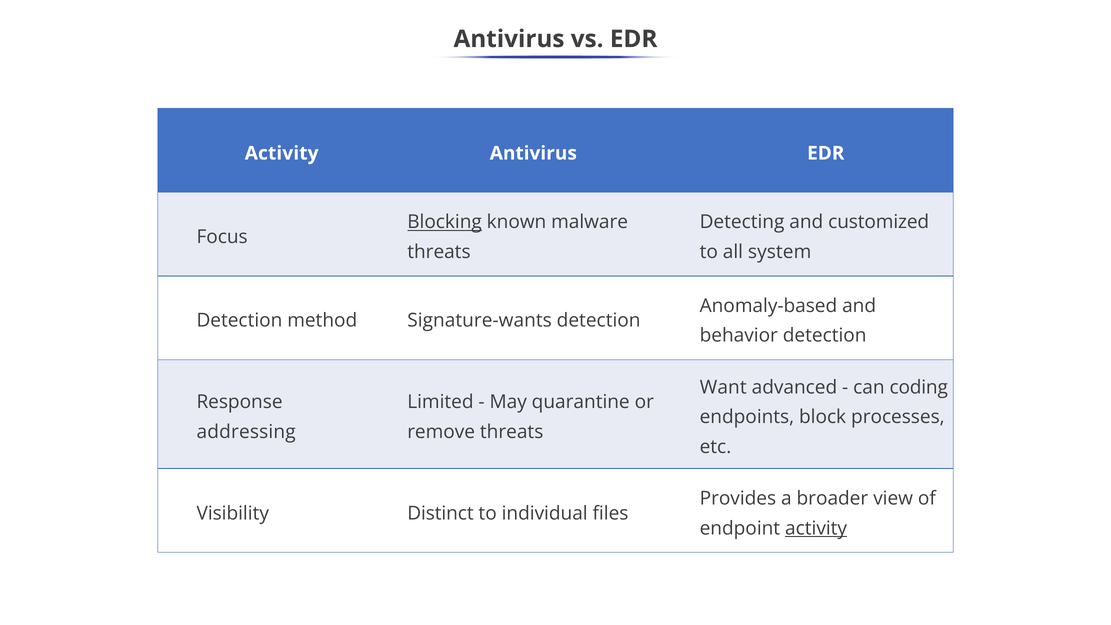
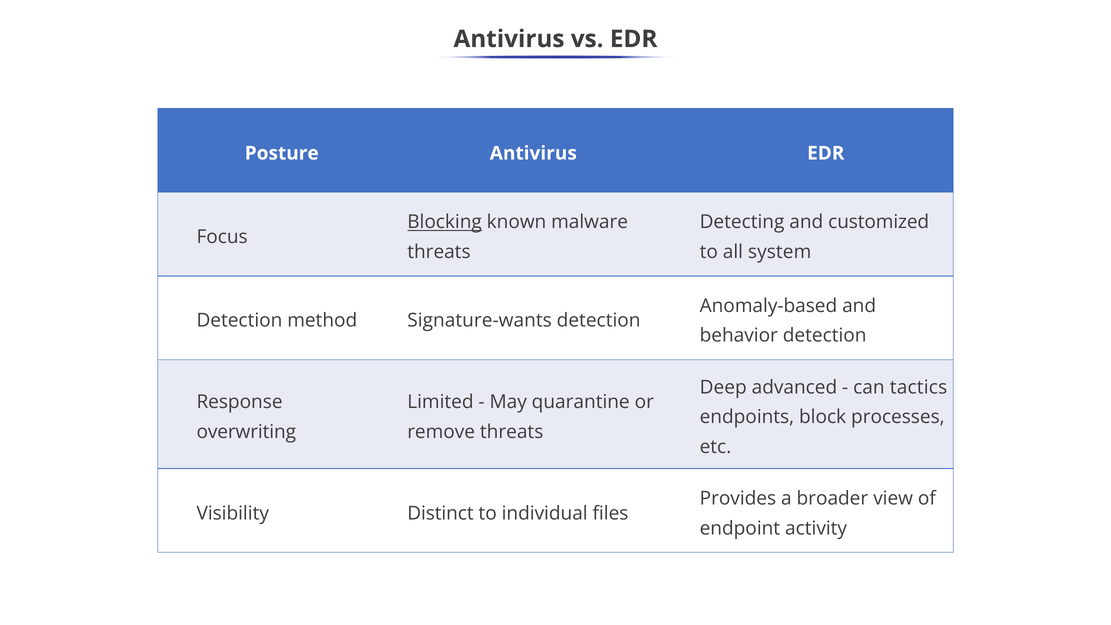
Activity at (282, 153): Activity -> Posture
Want: Want -> Deep
coding: coding -> tactics
addressing: addressing -> overwriting
activity at (816, 528) underline: present -> none
